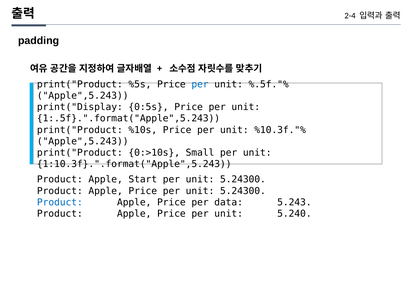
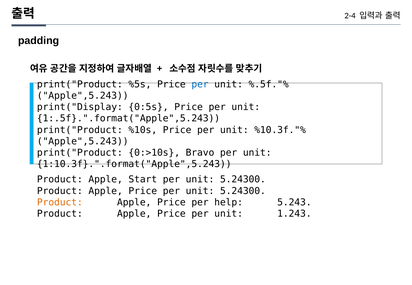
Small: Small -> Bravo
Product at (60, 202) colour: blue -> orange
data: data -> help
5.240: 5.240 -> 1.243
